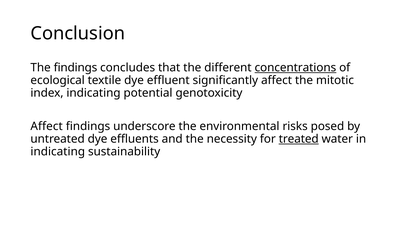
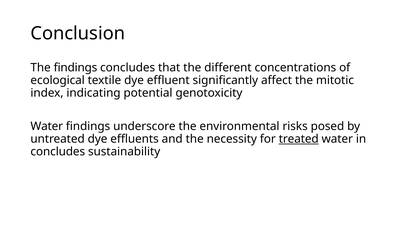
concentrations underline: present -> none
Affect at (47, 126): Affect -> Water
indicating at (58, 152): indicating -> concludes
